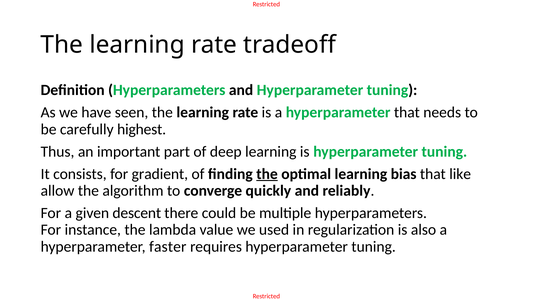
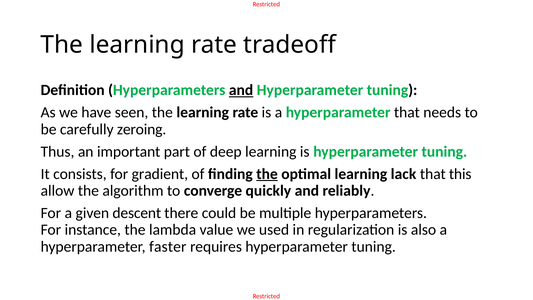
and at (241, 90) underline: none -> present
highest: highest -> zeroing
bias: bias -> lack
like: like -> this
